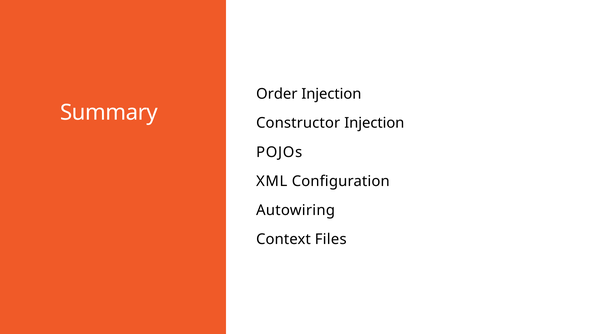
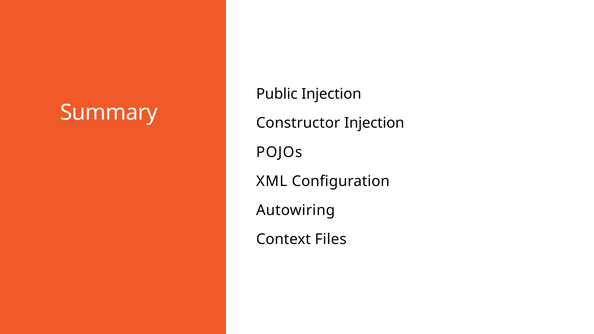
Order: Order -> Public
